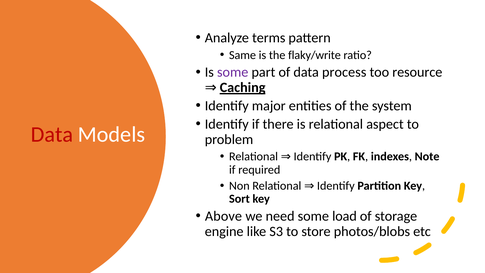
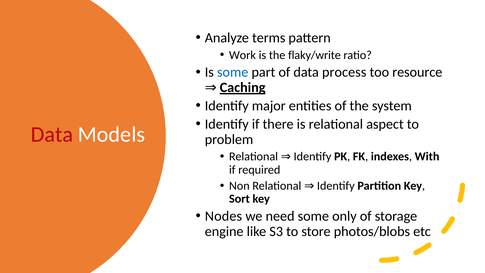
Same: Same -> Work
some at (233, 72) colour: purple -> blue
Note: Note -> With
Above: Above -> Nodes
load: load -> only
